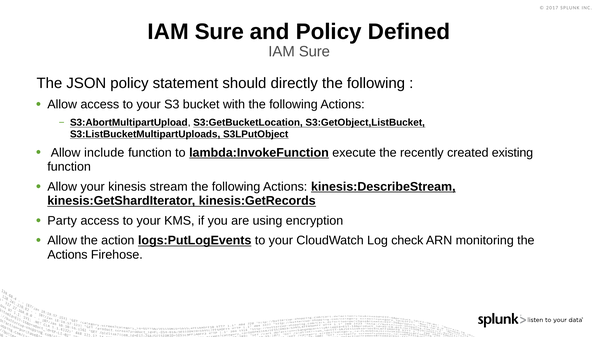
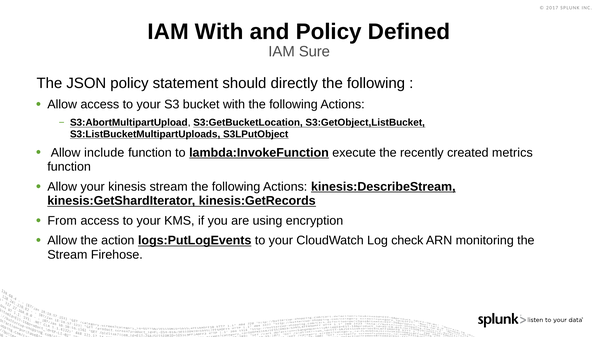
Sure at (219, 32): Sure -> With
existing: existing -> metrics
Party: Party -> From
Actions at (67, 254): Actions -> Stream
